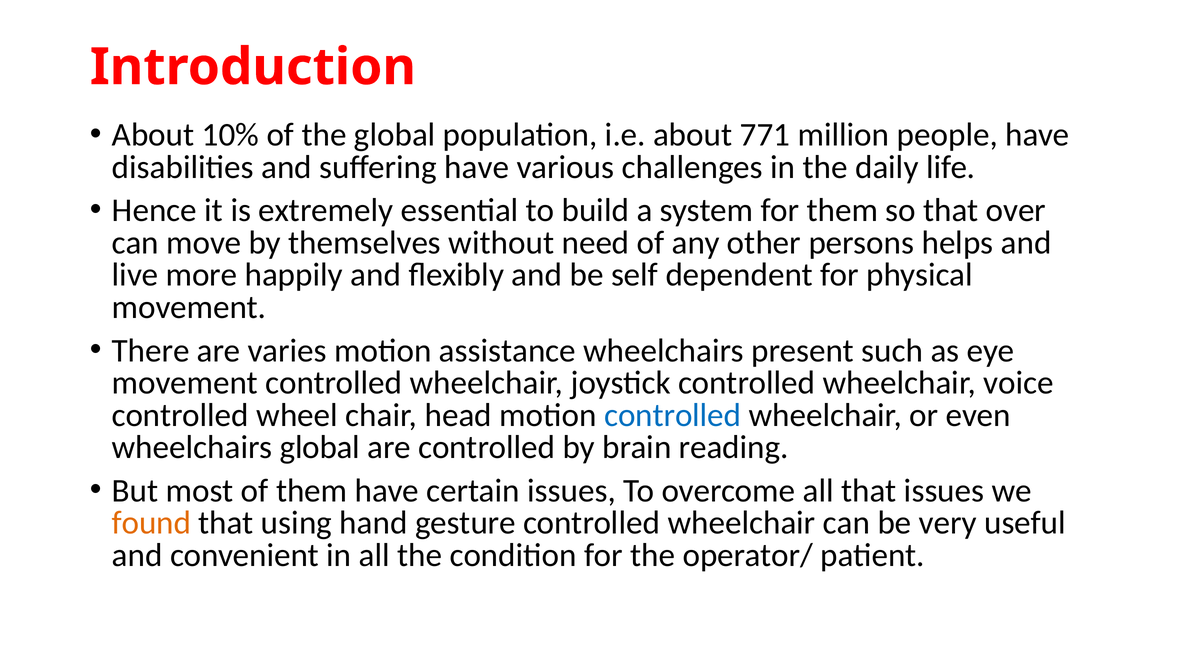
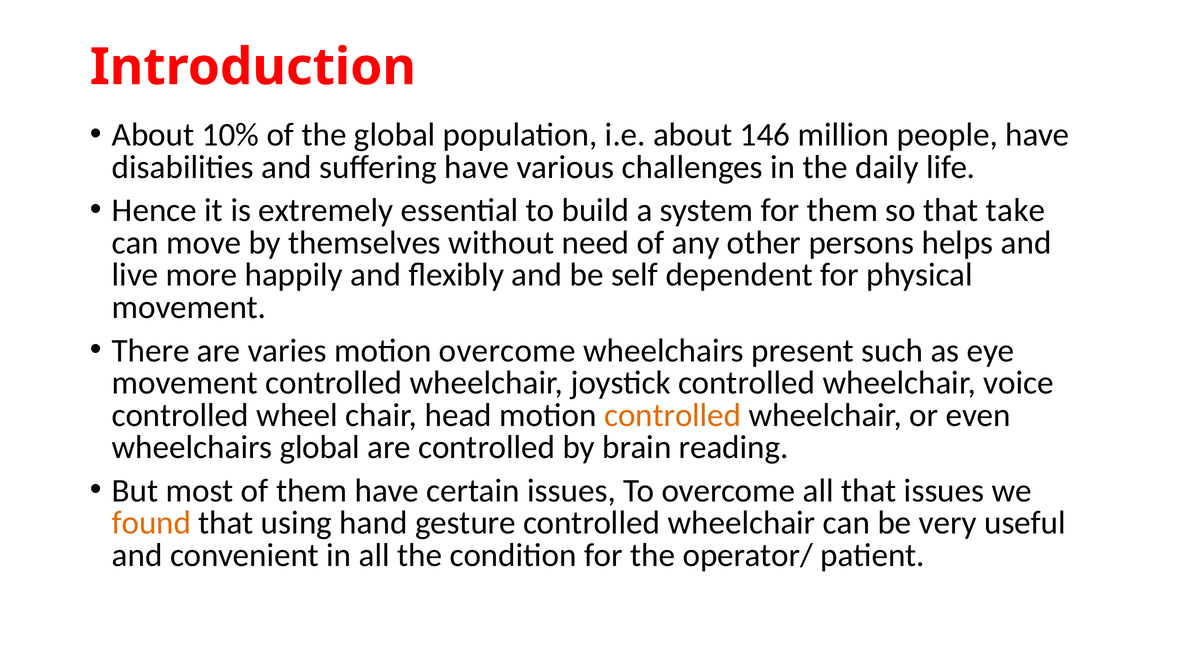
771: 771 -> 146
over: over -> take
motion assistance: assistance -> overcome
controlled at (673, 415) colour: blue -> orange
